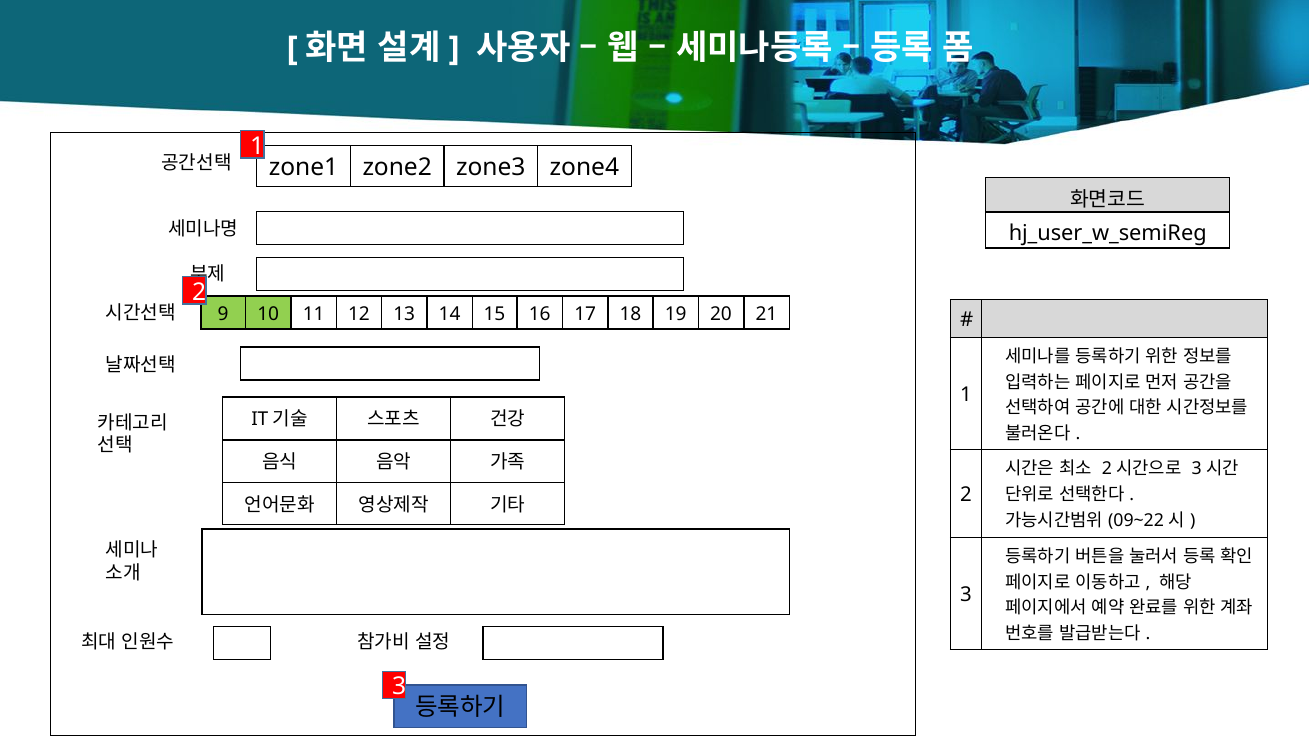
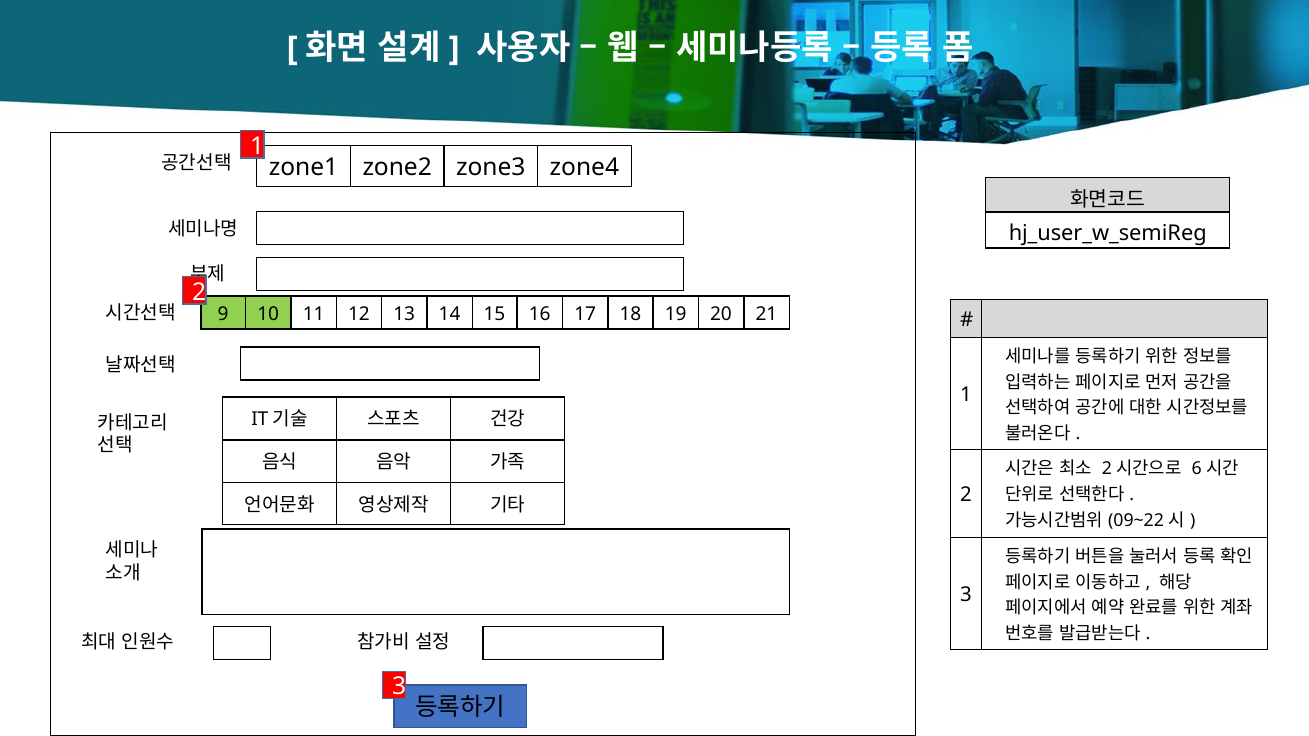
3 at (1197, 469): 3 -> 6
